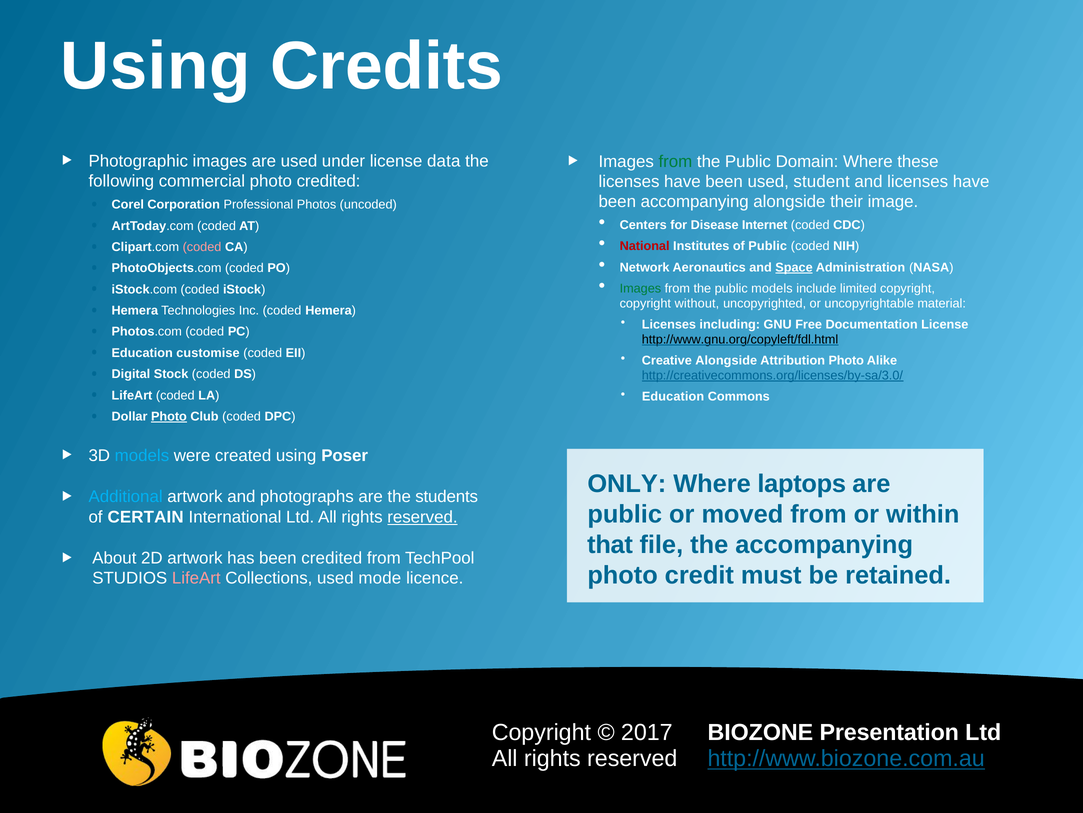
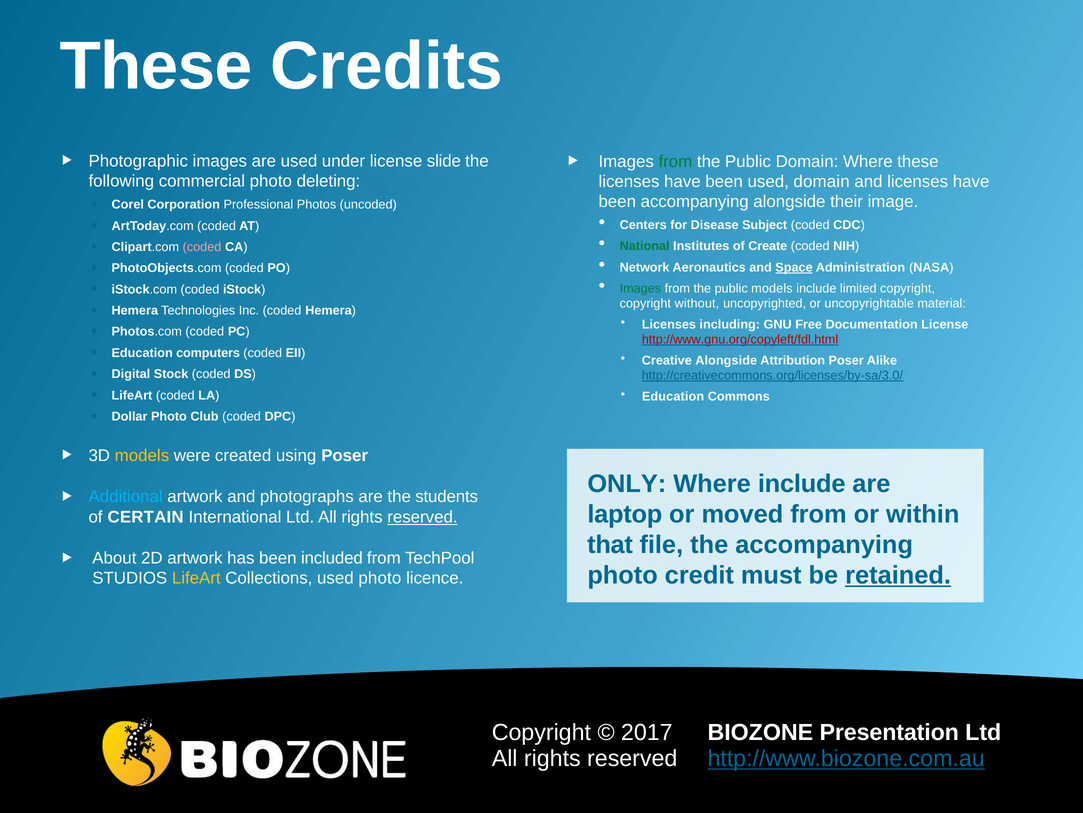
Using at (155, 66): Using -> These
data: data -> slide
photo credited: credited -> deleting
used student: student -> domain
Internet: Internet -> Subject
National colour: red -> green
of Public: Public -> Create
http://www.gnu.org/copyleft/fdl.html colour: black -> red
customise: customise -> computers
Attribution Photo: Photo -> Poser
Photo at (169, 416) underline: present -> none
models at (142, 455) colour: light blue -> yellow
Where laptops: laptops -> include
public at (625, 514): public -> laptop
been credited: credited -> included
retained underline: none -> present
LifeArt at (196, 578) colour: pink -> yellow
used mode: mode -> photo
